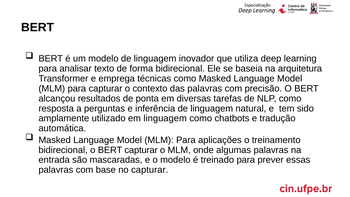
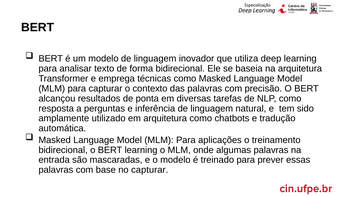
em linguagem: linguagem -> arquitetura
BERT capturar: capturar -> learning
